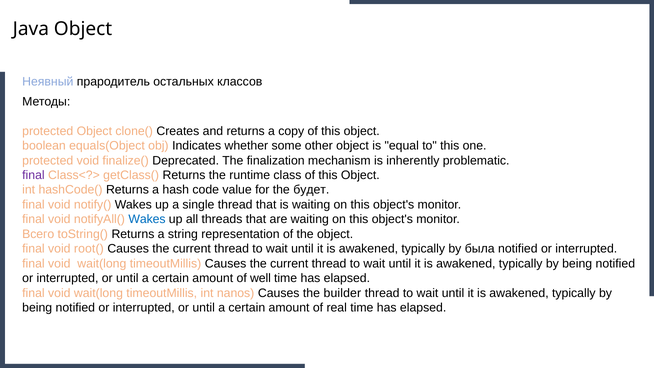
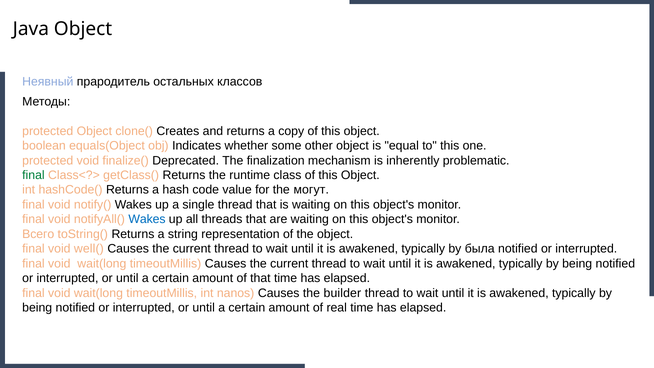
final at (33, 175) colour: purple -> green
будет: будет -> могут
root(: root( -> well(
of well: well -> that
